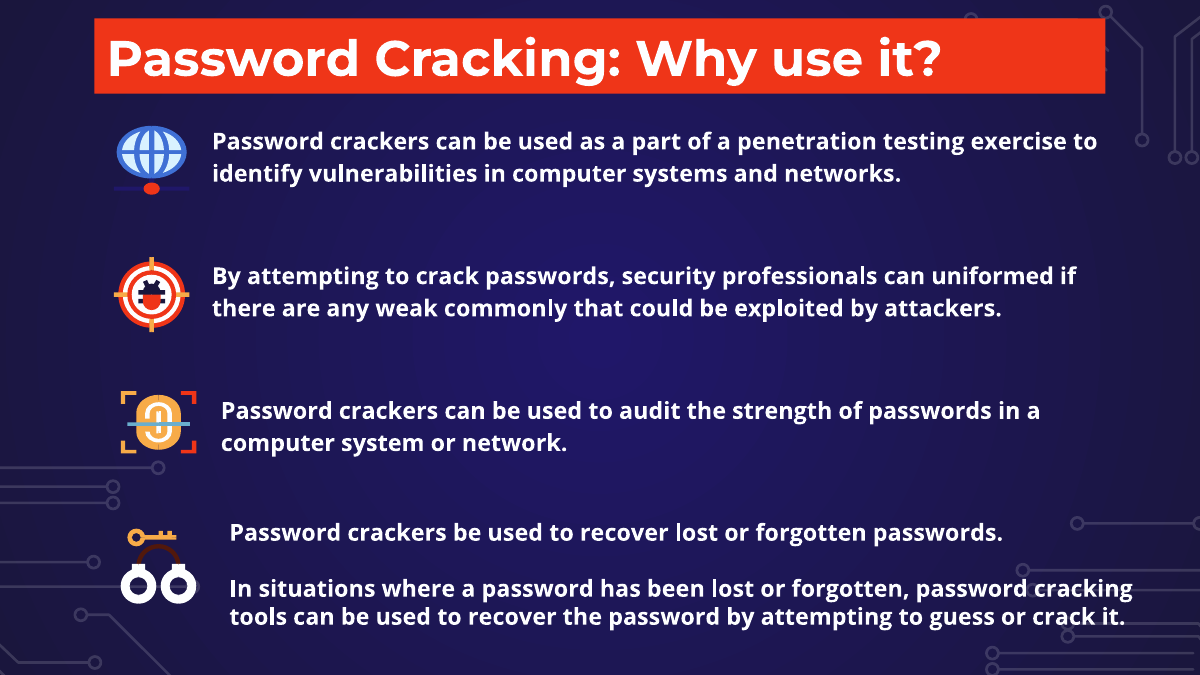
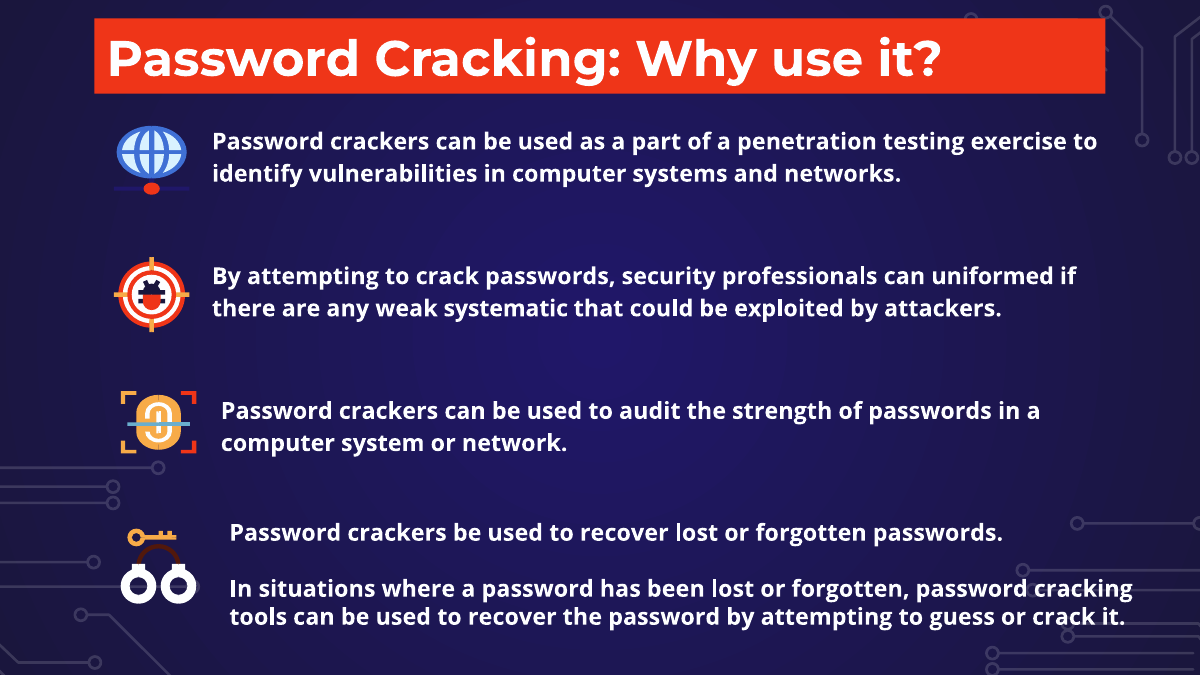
commonly: commonly -> systematic
